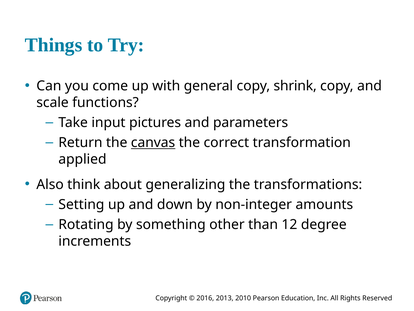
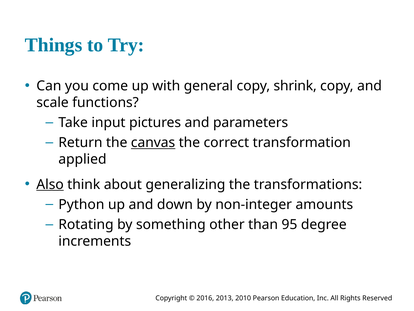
Also underline: none -> present
Setting: Setting -> Python
12: 12 -> 95
